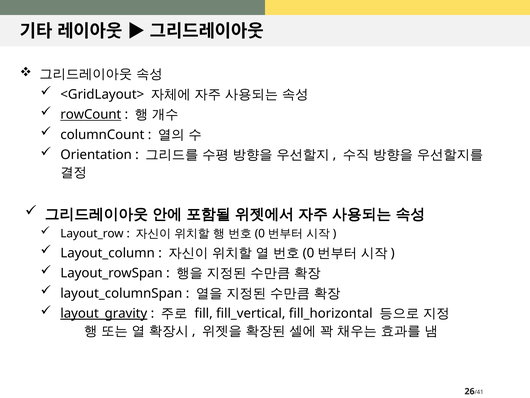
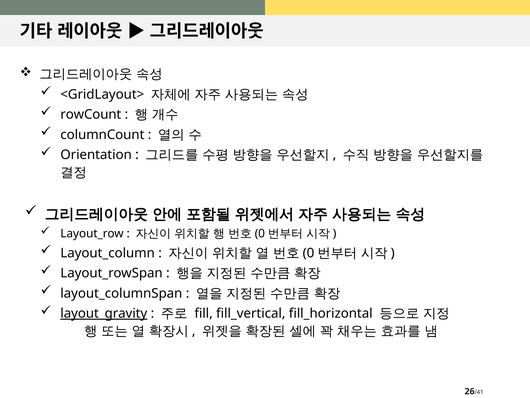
rowCount underline: present -> none
